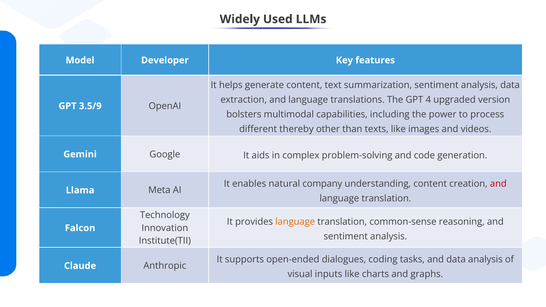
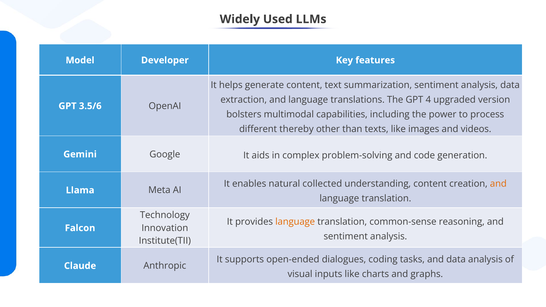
3.5/9: 3.5/9 -> 3.5/6
company: company -> collected
and at (498, 184) colour: red -> orange
